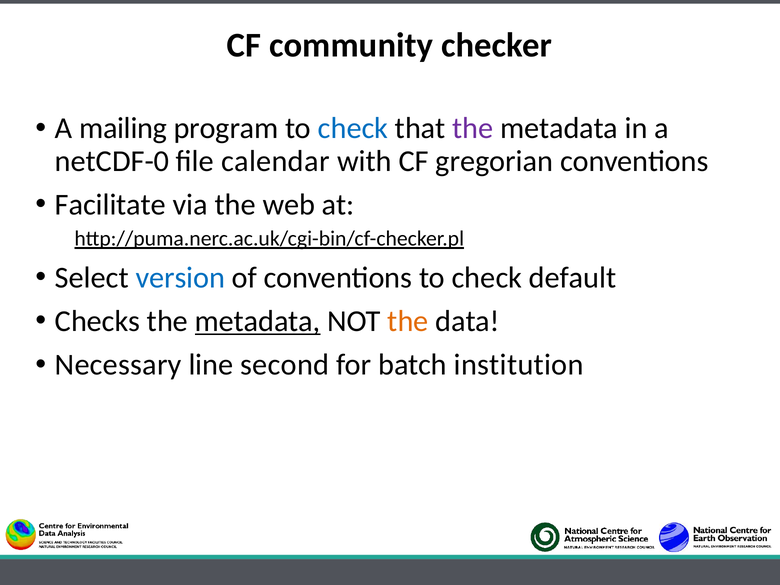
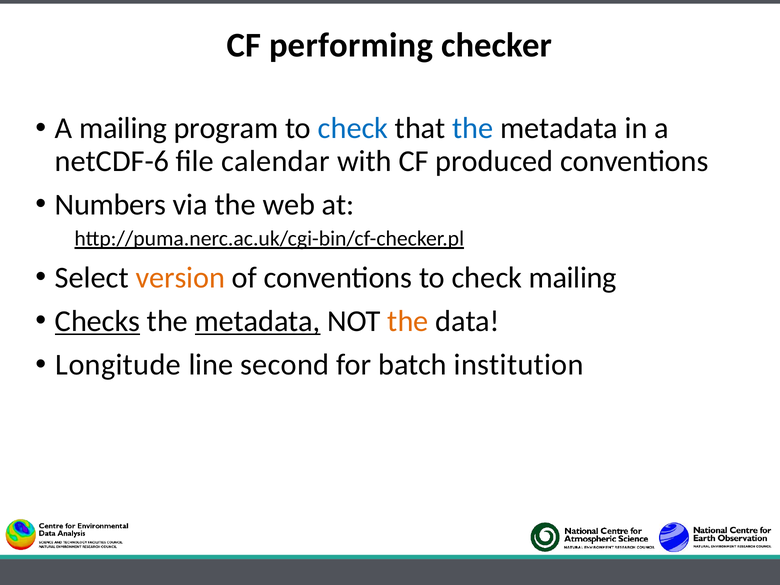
community: community -> performing
the at (473, 128) colour: purple -> blue
netCDF-0: netCDF-0 -> netCDF-6
gregorian: gregorian -> produced
Facilitate: Facilitate -> Numbers
version colour: blue -> orange
check default: default -> mailing
Checks underline: none -> present
Necessary: Necessary -> Longitude
